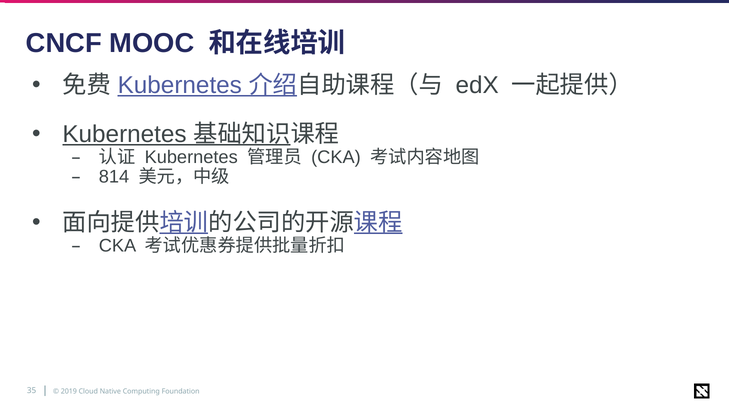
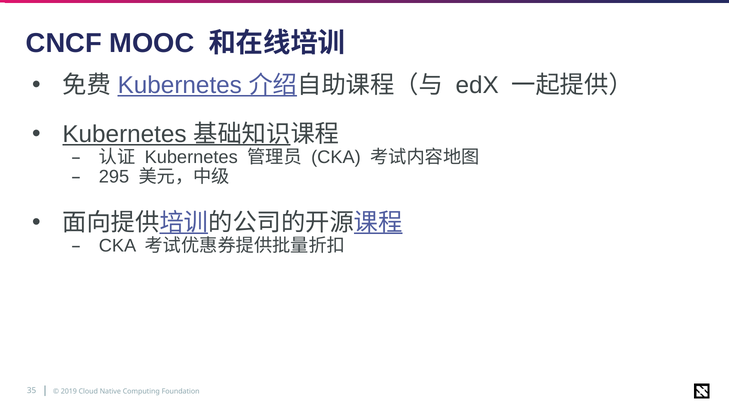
814: 814 -> 295
